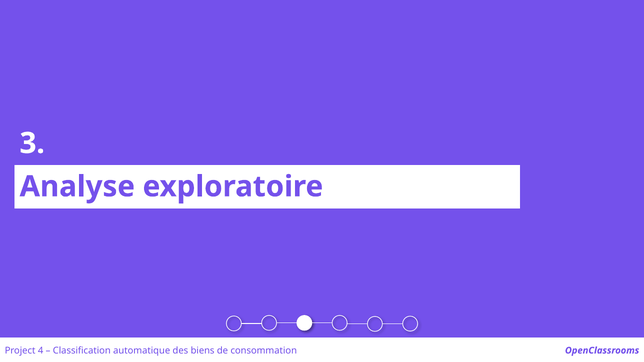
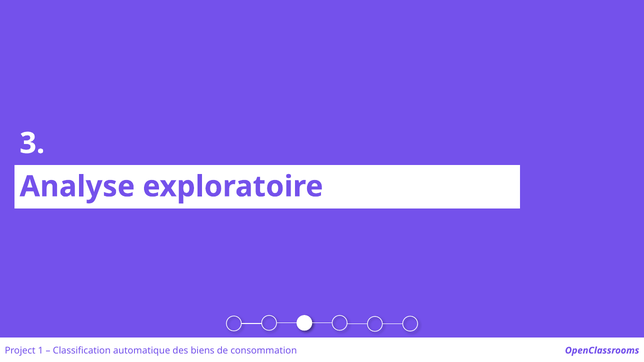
4: 4 -> 1
